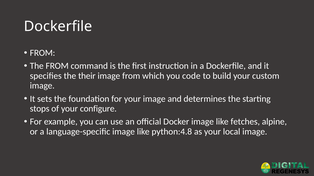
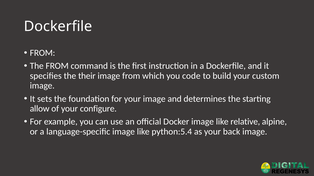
stops: stops -> allow
fetches: fetches -> relative
python:4.8: python:4.8 -> python:5.4
local: local -> back
